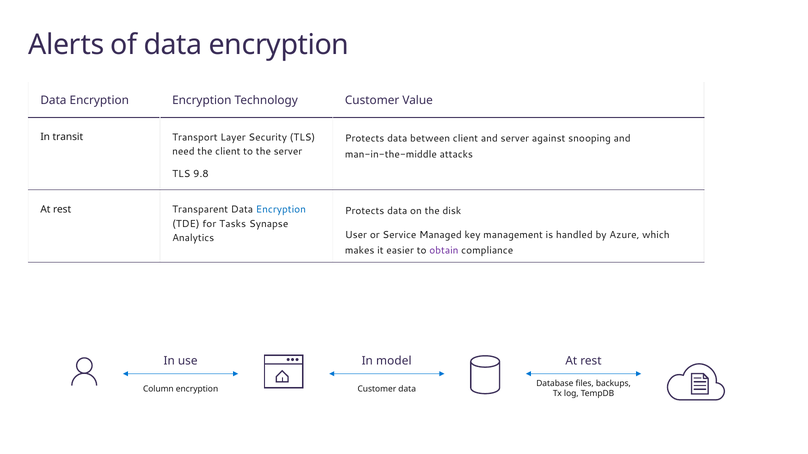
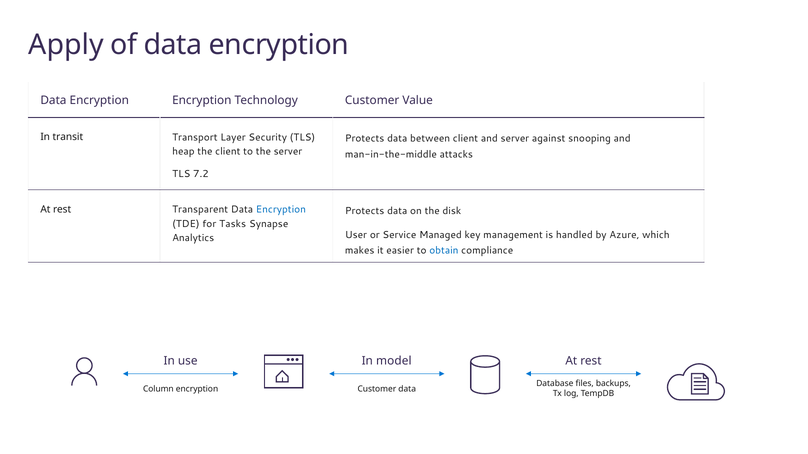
Alerts: Alerts -> Apply
need: need -> heap
9.8: 9.8 -> 7.2
obtain colour: purple -> blue
